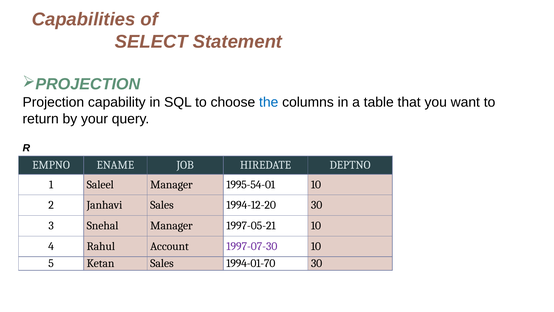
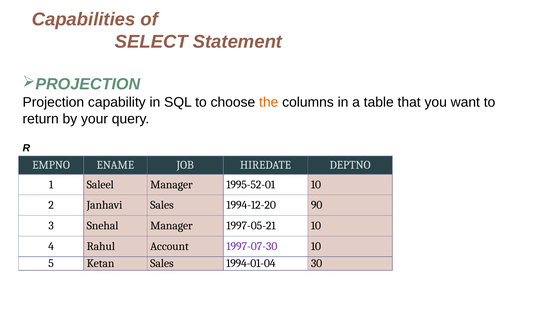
the colour: blue -> orange
1995-54-01: 1995-54-01 -> 1995-52-01
1994-12-20 30: 30 -> 90
1994-01-70: 1994-01-70 -> 1994-01-04
